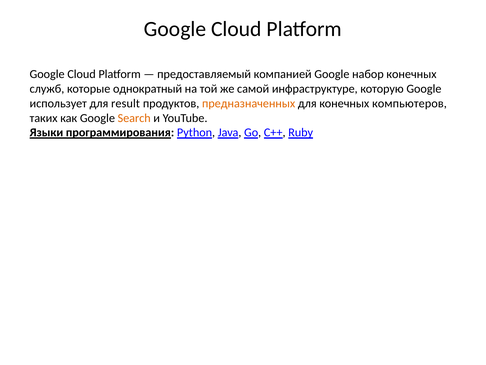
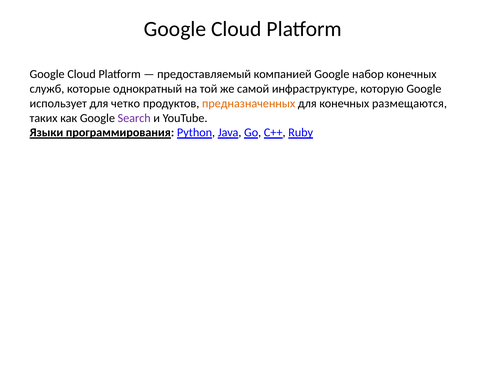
result: result -> четко
компьютеров: компьютеров -> размещаются
Search colour: orange -> purple
